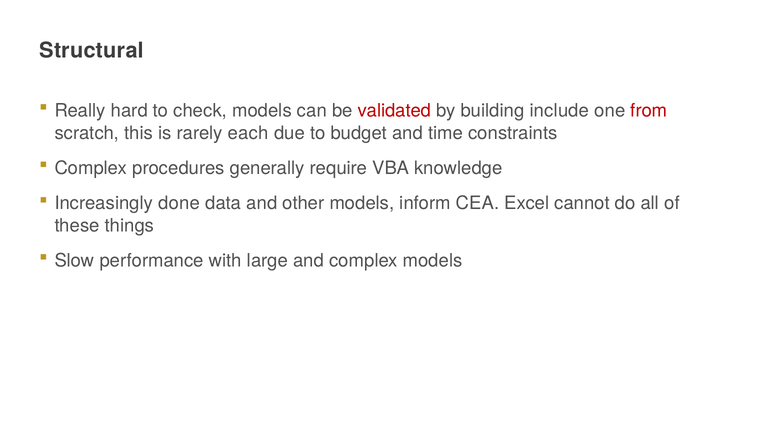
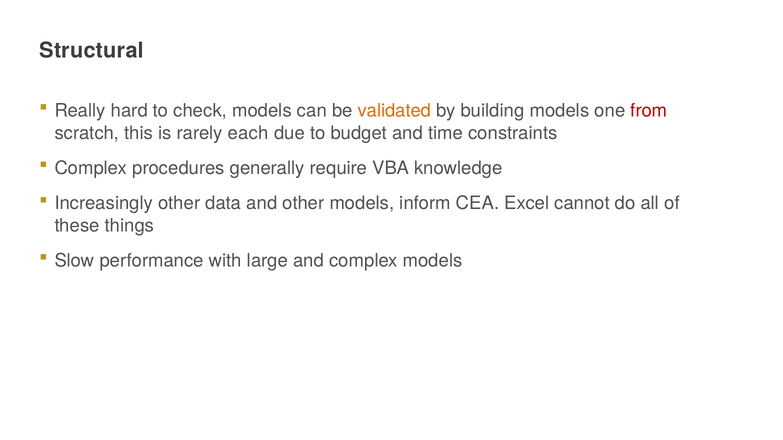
validated colour: red -> orange
building include: include -> models
Increasingly done: done -> other
